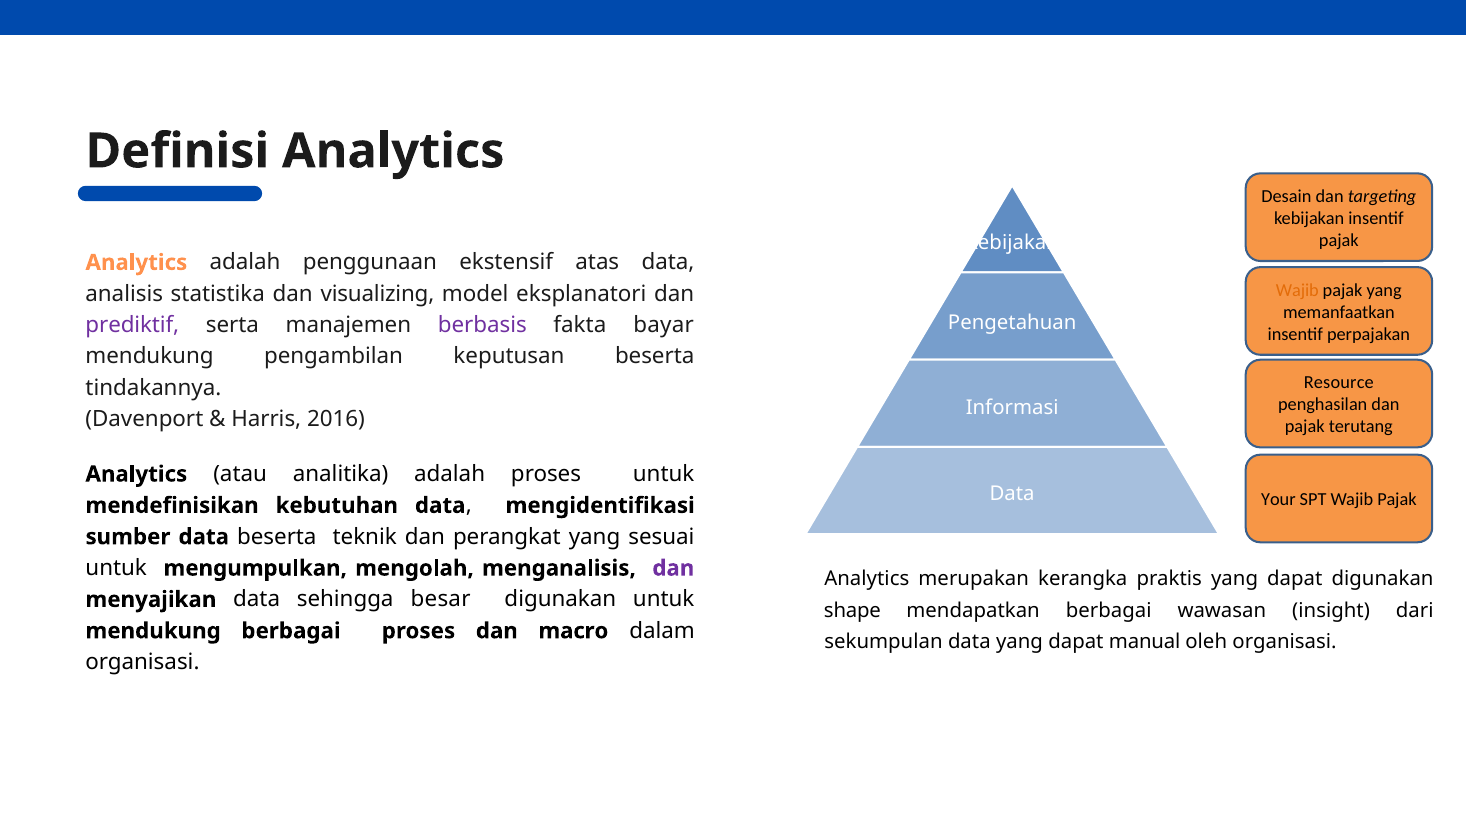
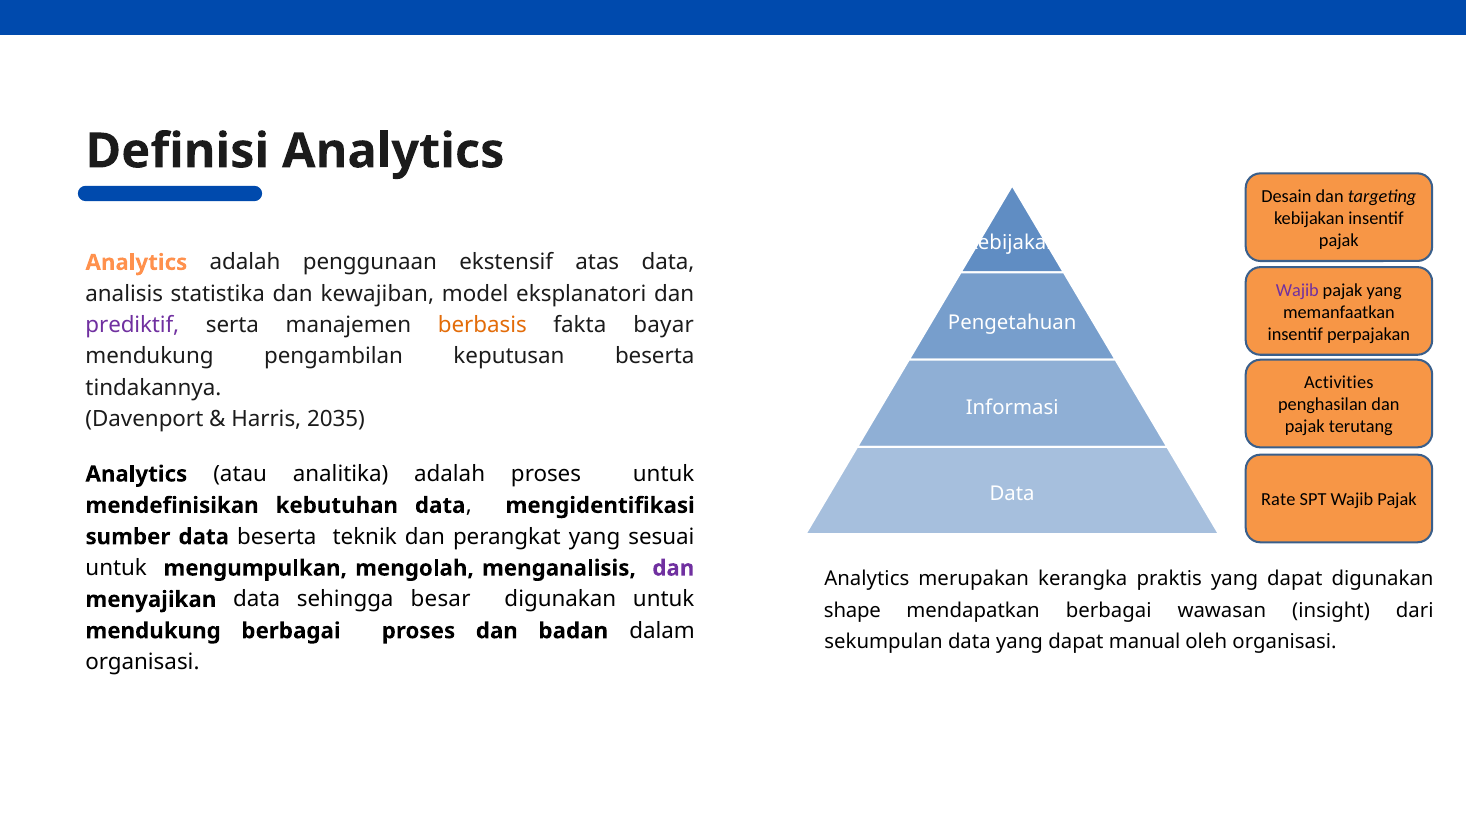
Wajib at (1297, 290) colour: orange -> purple
visualizing: visualizing -> kewajiban
berbasis colour: purple -> orange
Resource: Resource -> Activities
2016: 2016 -> 2035
Your: Your -> Rate
macro: macro -> badan
